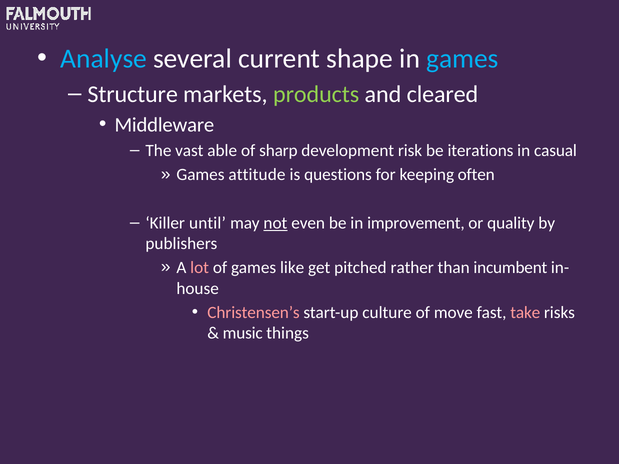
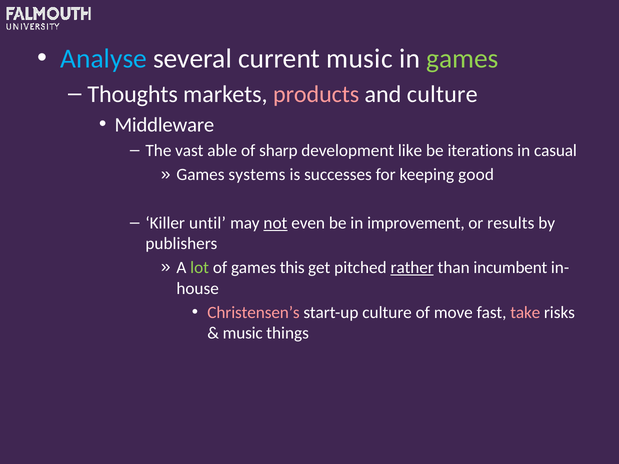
current shape: shape -> music
games at (462, 59) colour: light blue -> light green
Structure: Structure -> Thoughts
products colour: light green -> pink
and cleared: cleared -> culture
risk: risk -> like
attitude: attitude -> systems
questions: questions -> successes
often: often -> good
quality: quality -> results
lot colour: pink -> light green
like: like -> this
rather underline: none -> present
